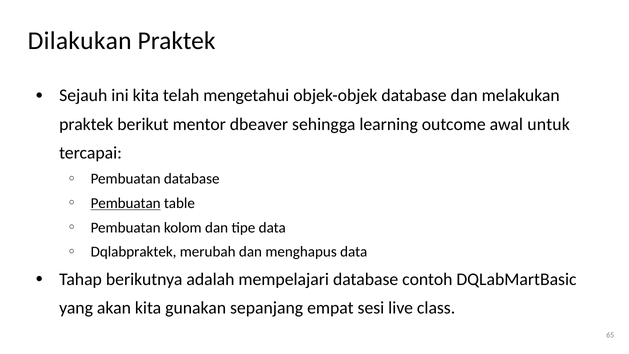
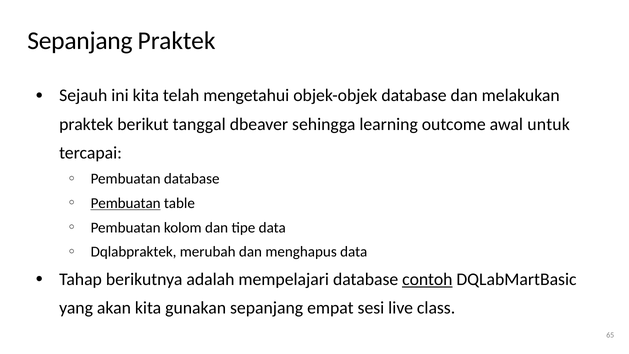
Dilakukan at (80, 41): Dilakukan -> Sepanjang
mentor: mentor -> tanggal
contoh underline: none -> present
